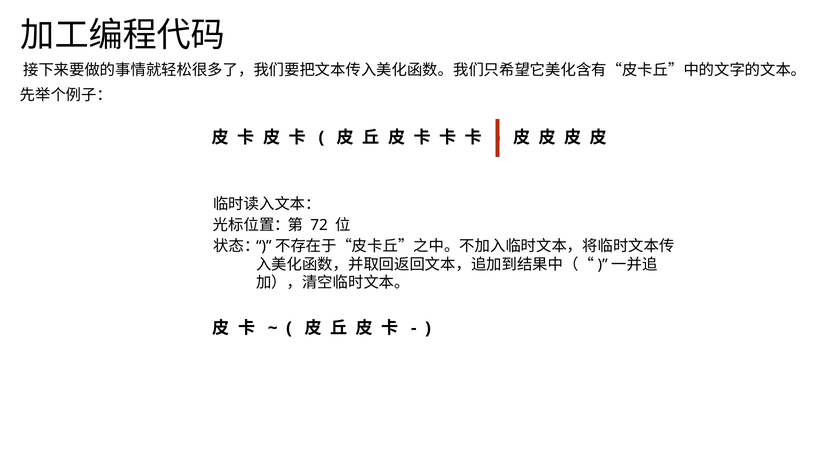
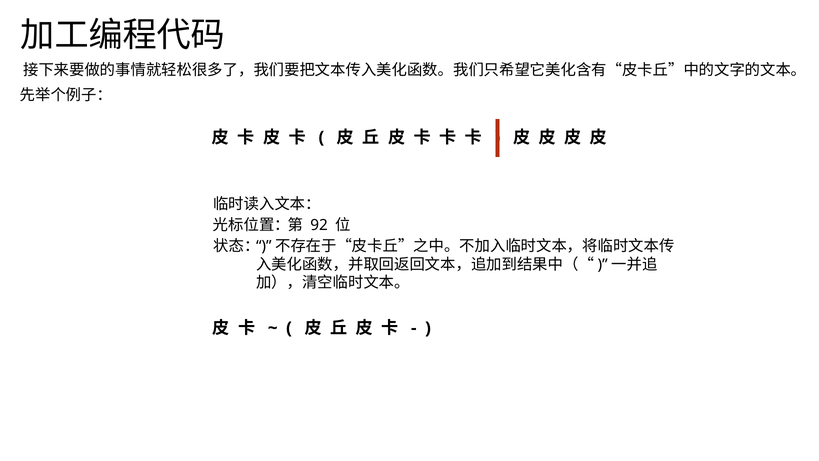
72: 72 -> 92
